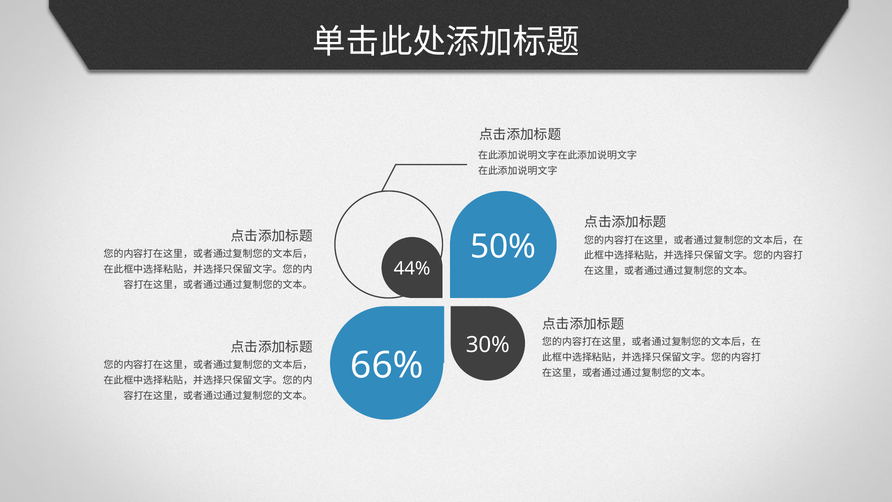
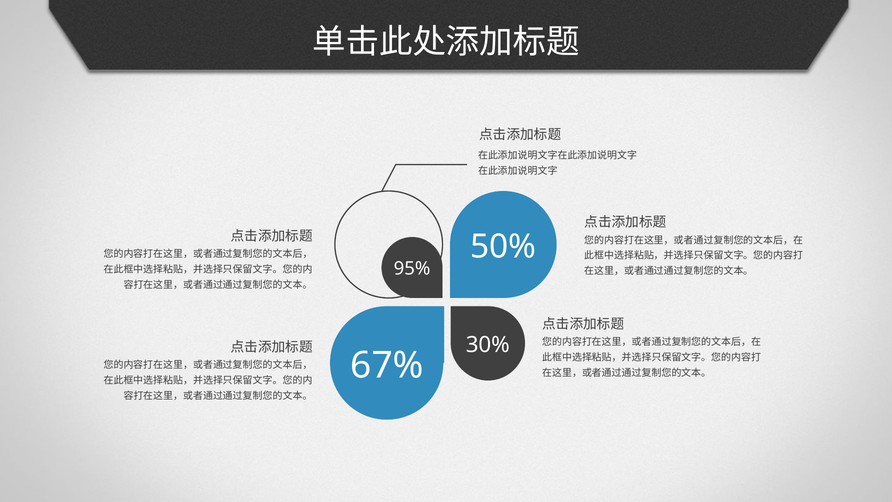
44%: 44% -> 95%
66%: 66% -> 67%
